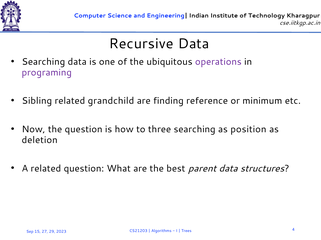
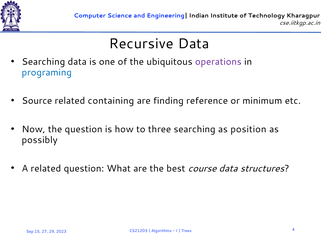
programing colour: purple -> blue
Sibling: Sibling -> Source
grandchild: grandchild -> containing
deletion: deletion -> possibly
parent: parent -> course
